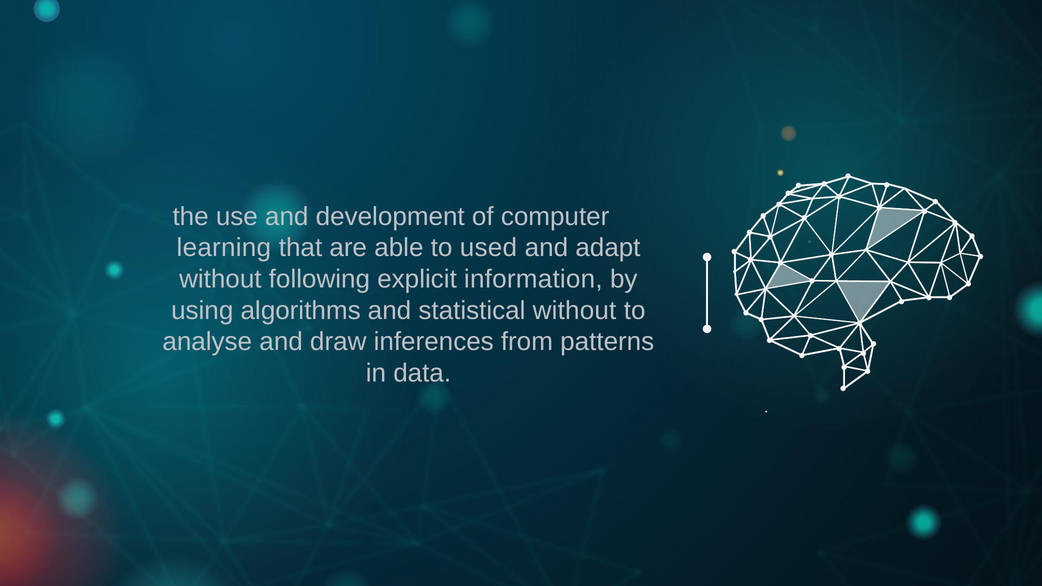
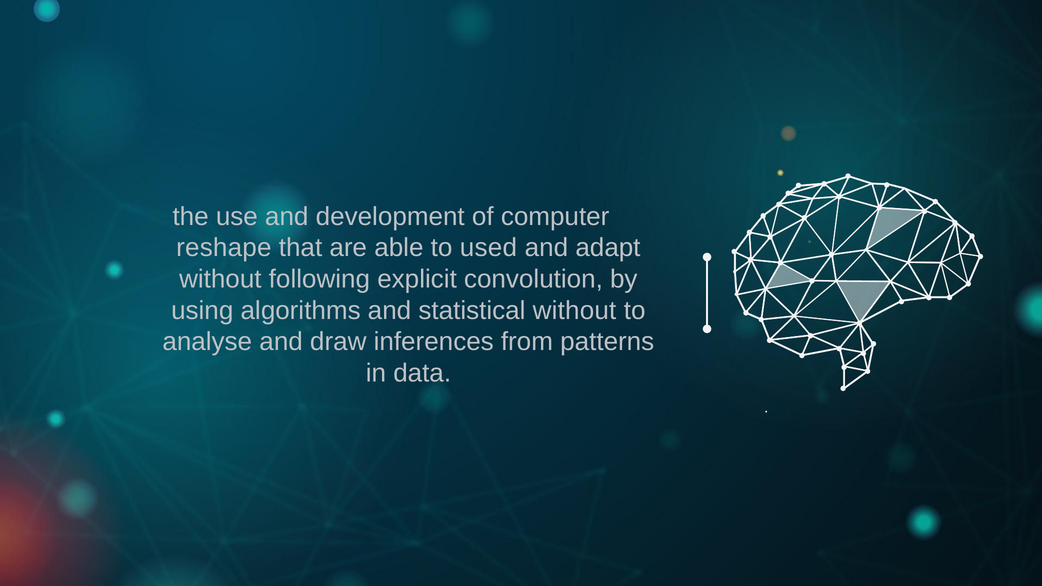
learning: learning -> reshape
information: information -> convolution
